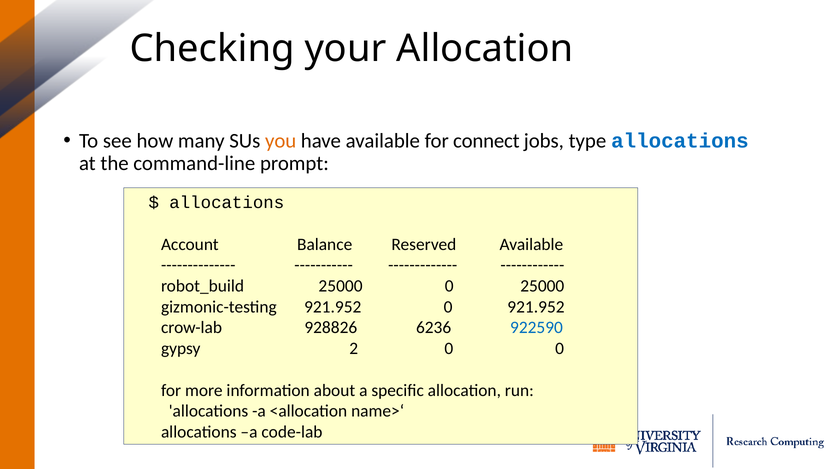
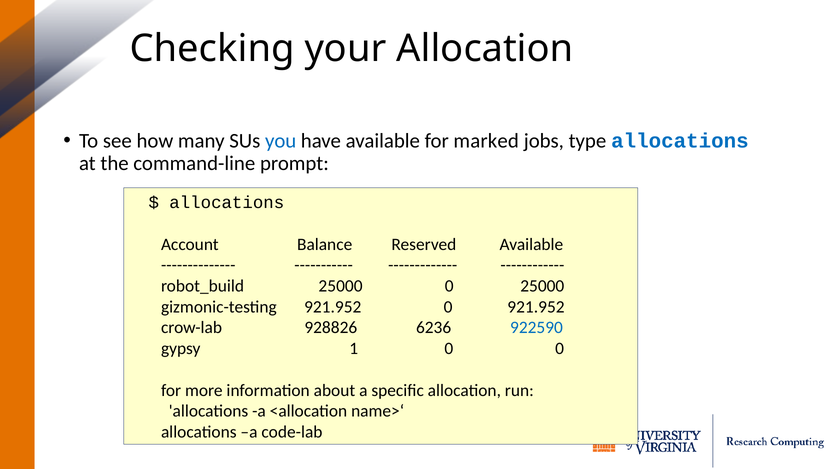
you colour: orange -> blue
connect: connect -> marked
2: 2 -> 1
